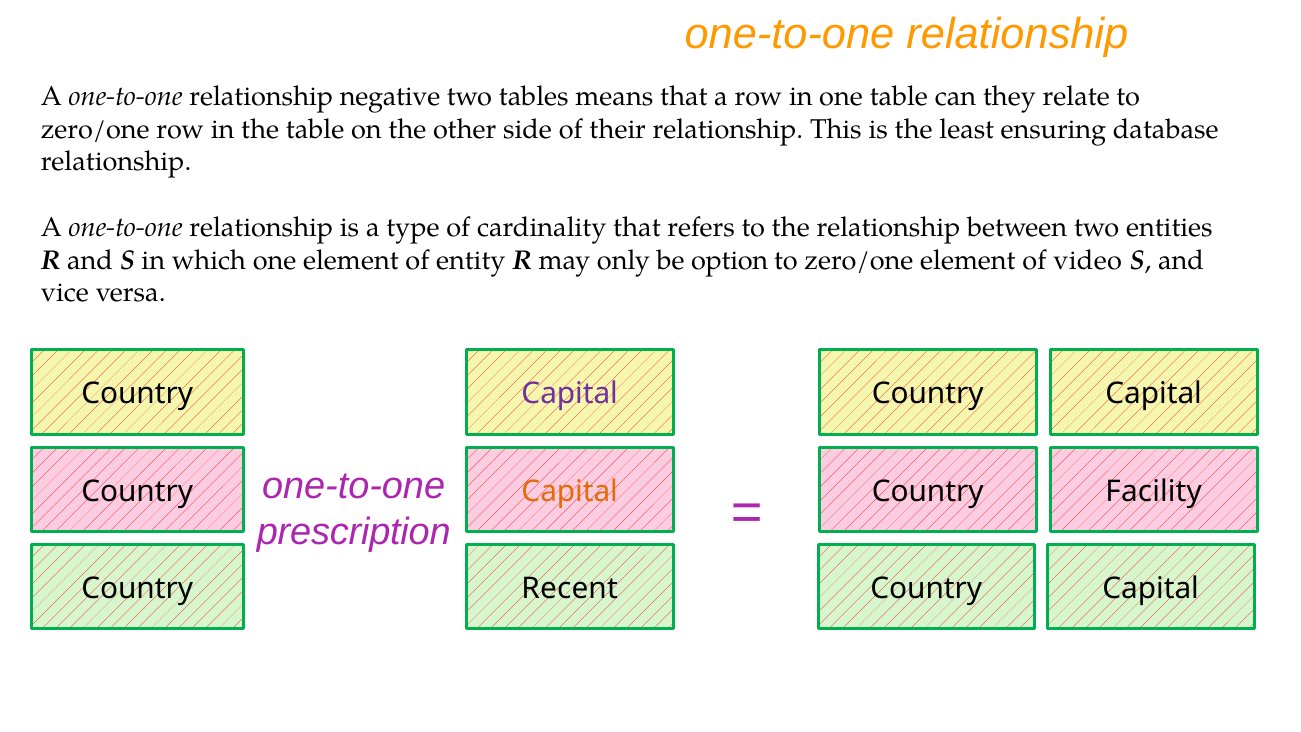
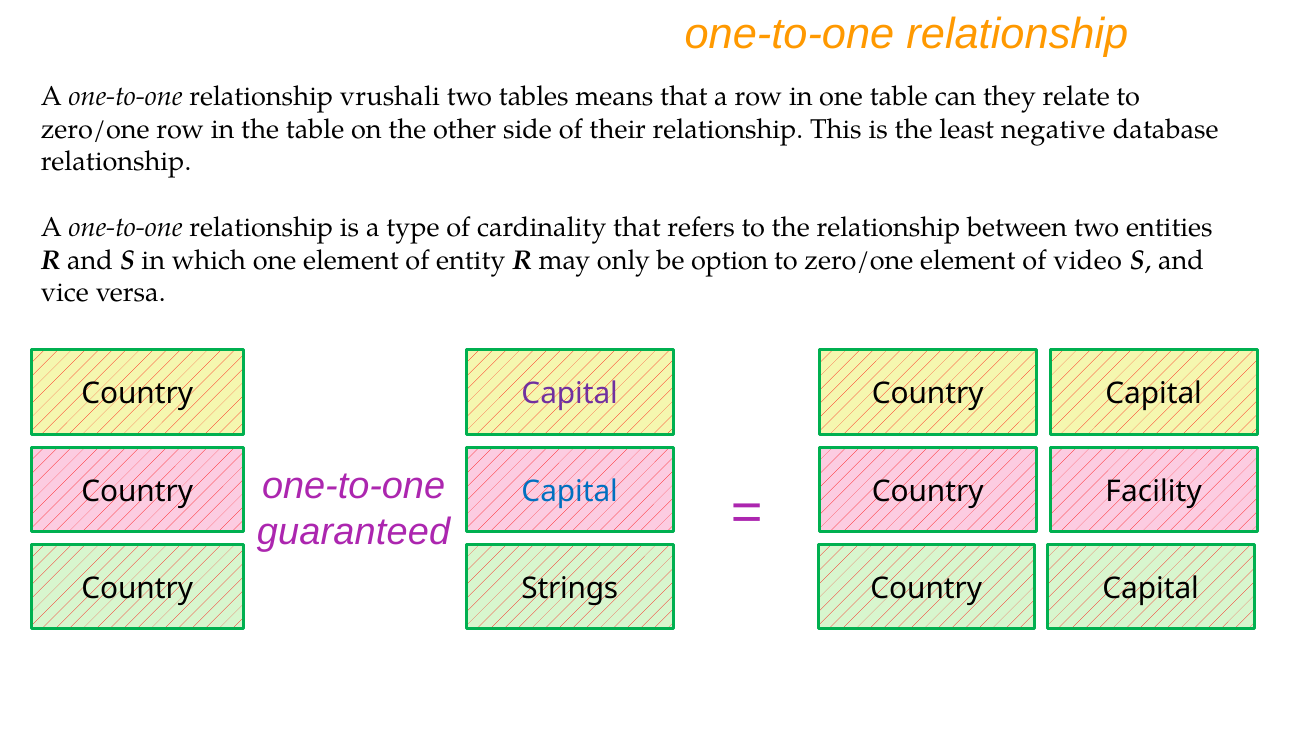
negative: negative -> vrushali
ensuring: ensuring -> negative
Capital at (570, 491) colour: orange -> blue
prescription: prescription -> guaranteed
Recent: Recent -> Strings
